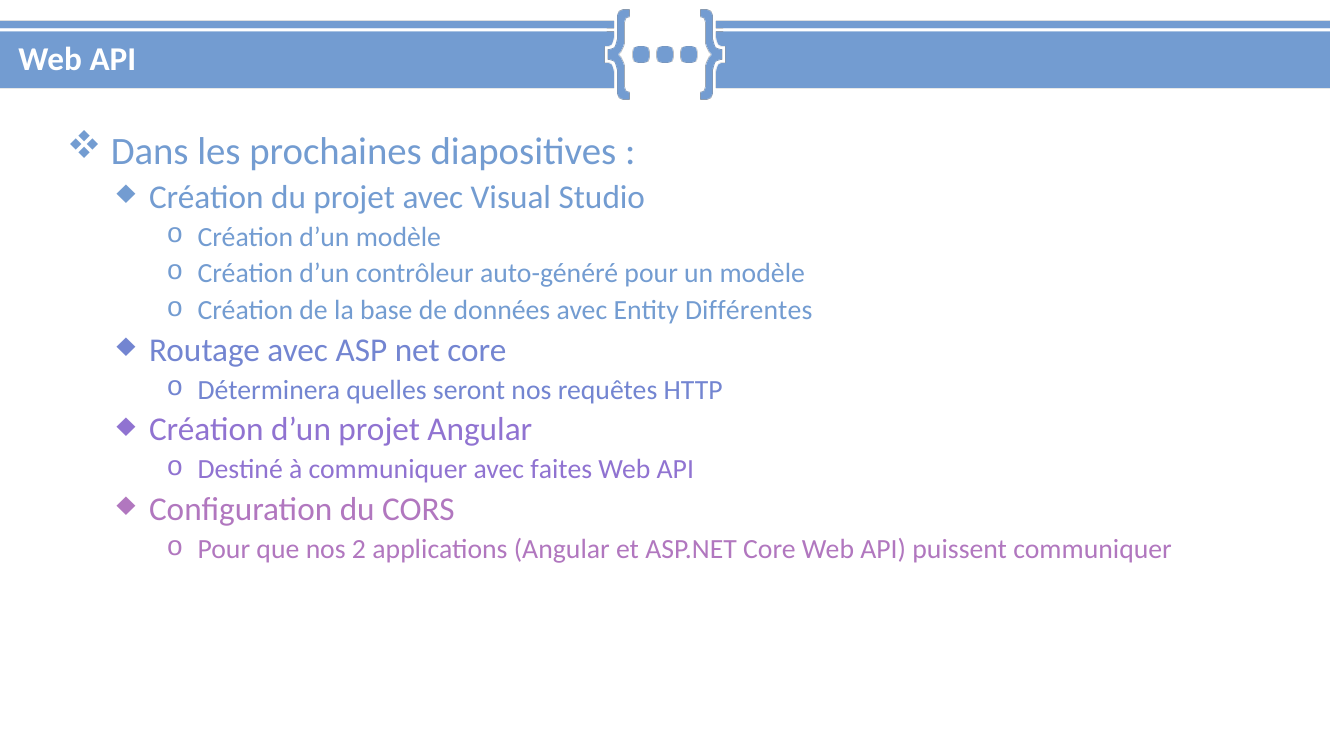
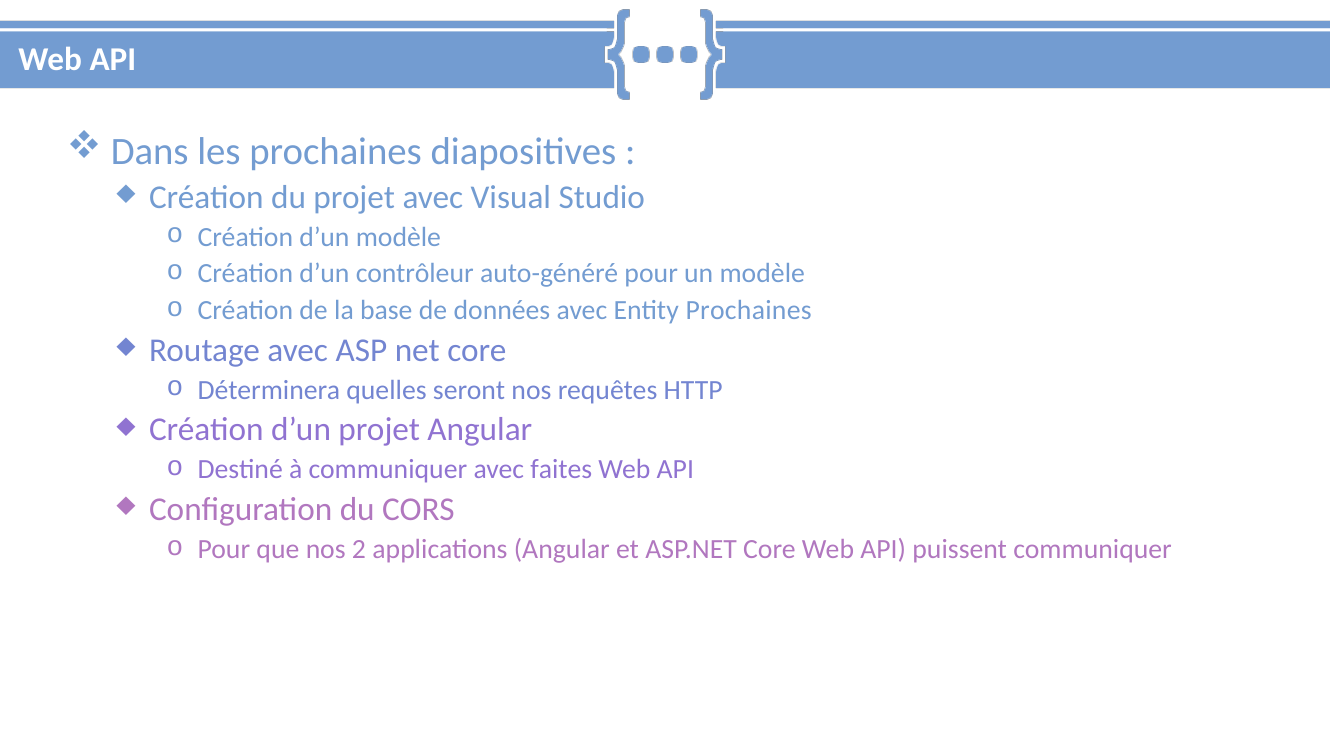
Entity Différentes: Différentes -> Prochaines
